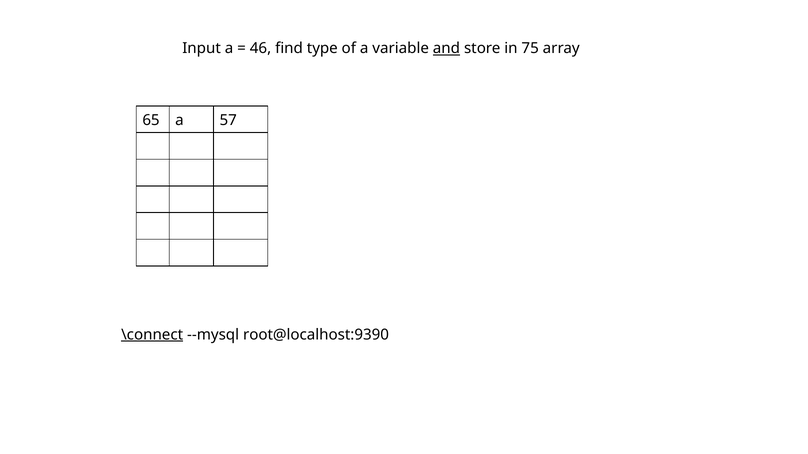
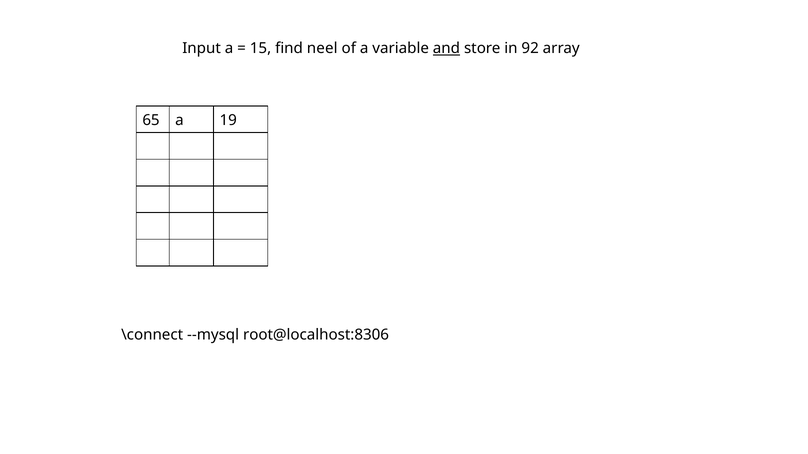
46: 46 -> 15
type: type -> neel
75: 75 -> 92
57: 57 -> 19
\connect underline: present -> none
root@localhost:9390: root@localhost:9390 -> root@localhost:8306
